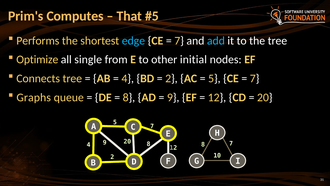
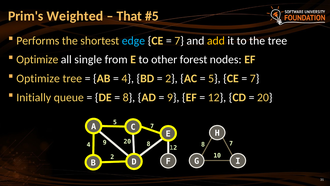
Computes: Computes -> Weighted
add colour: light blue -> yellow
initial: initial -> forest
Connects at (38, 78): Connects -> Optimize
Graphs: Graphs -> Initially
